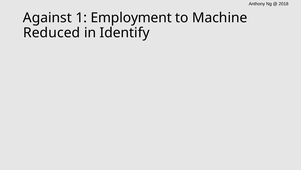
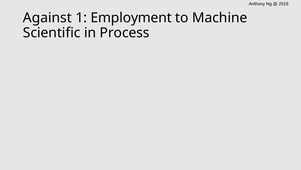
Reduced: Reduced -> Scientific
Identify: Identify -> Process
